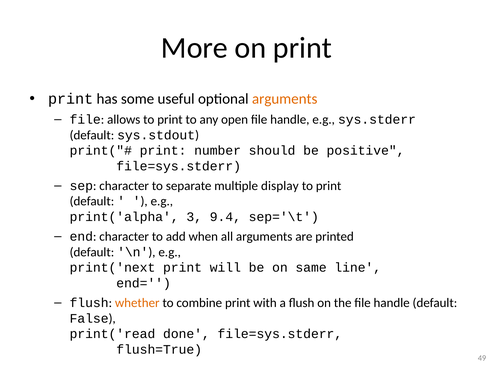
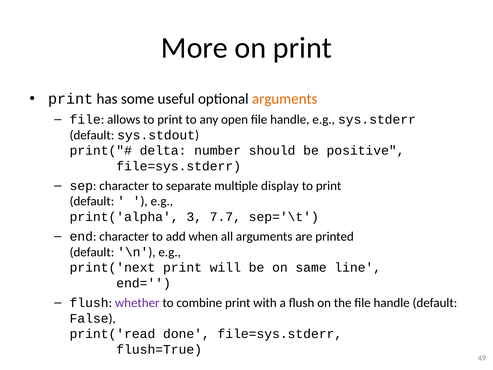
print at (163, 151): print -> delta
9.4: 9.4 -> 7.7
whether colour: orange -> purple
